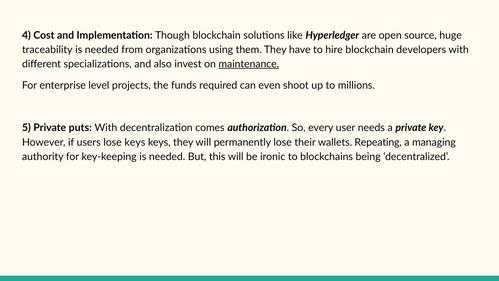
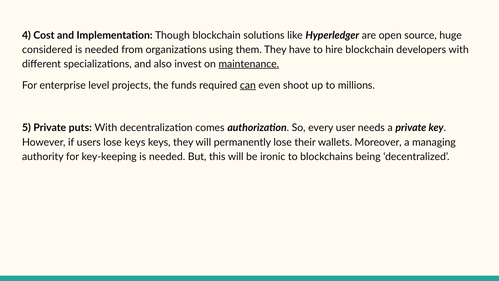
traceability: traceability -> considered
can underline: none -> present
Repeating: Repeating -> Moreover
